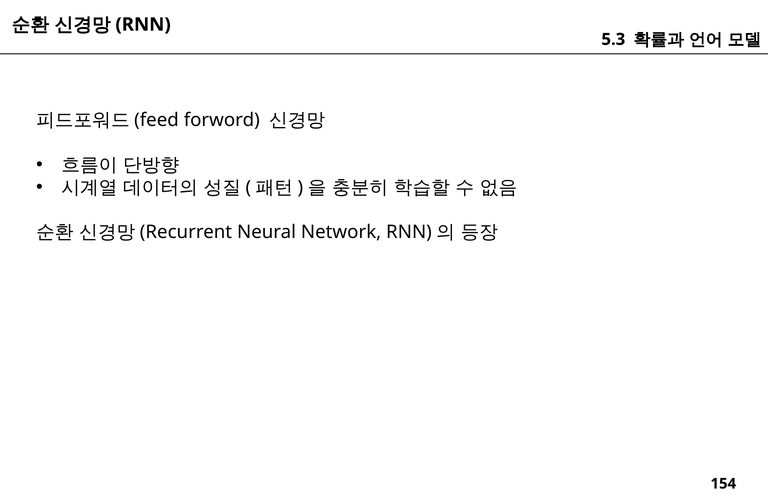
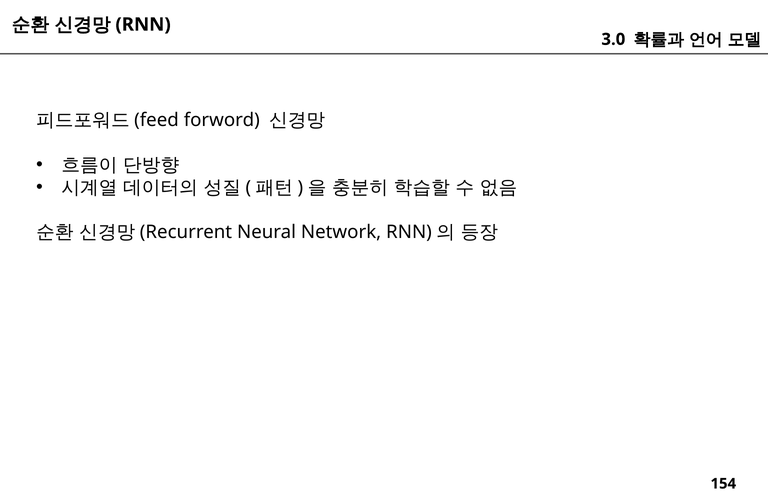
5.3: 5.3 -> 3.0
